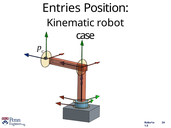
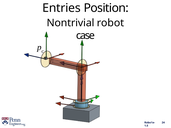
Kinematic: Kinematic -> Nontrivial
